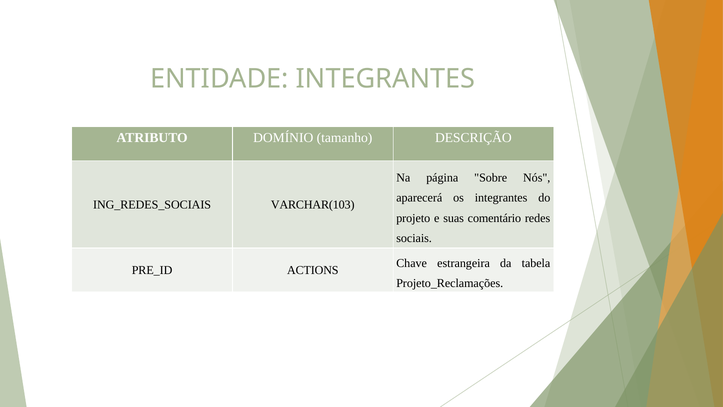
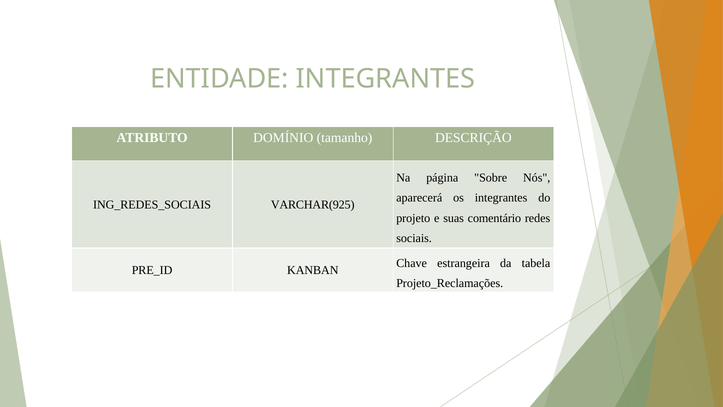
VARCHAR(103: VARCHAR(103 -> VARCHAR(925
ACTIONS: ACTIONS -> KANBAN
